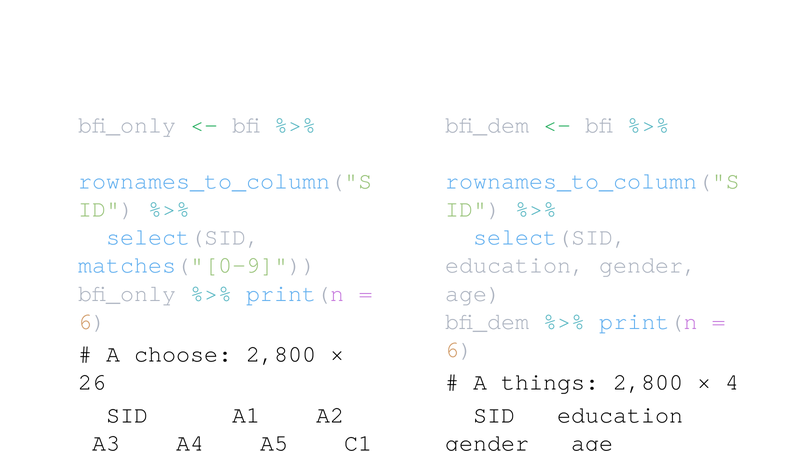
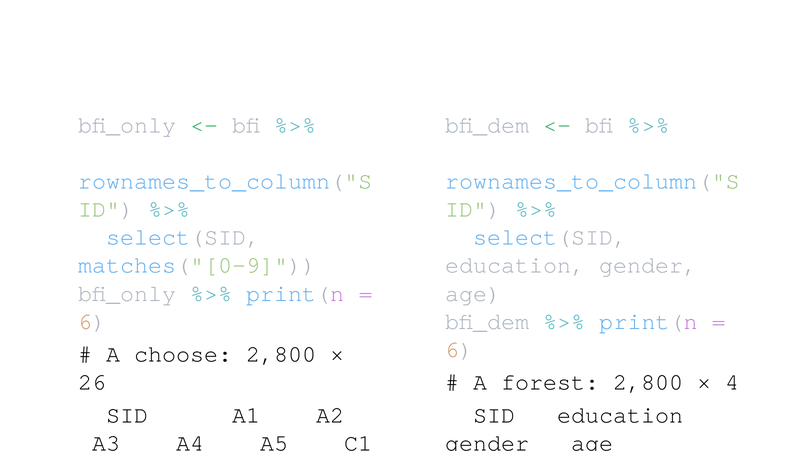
things: things -> forest
